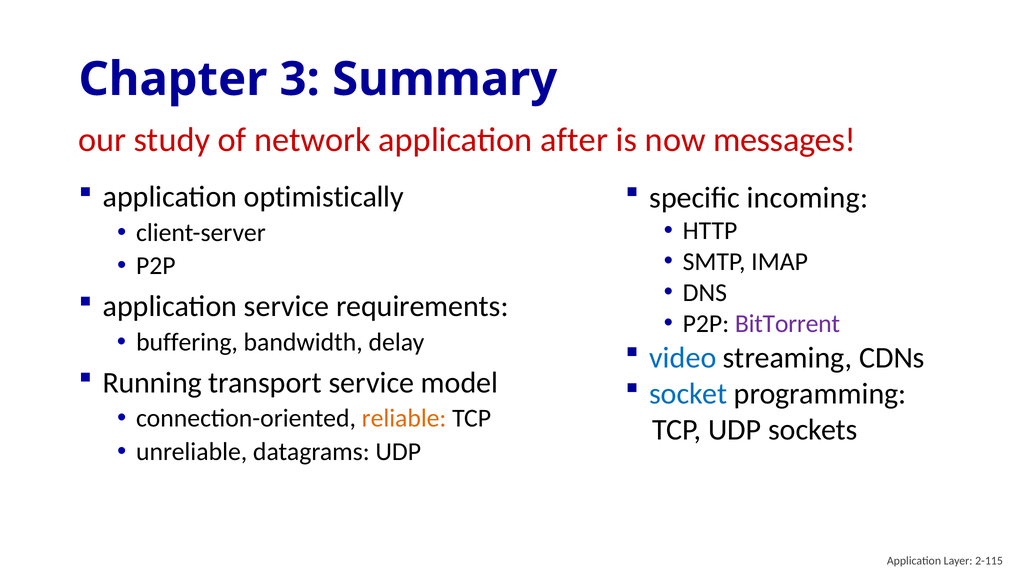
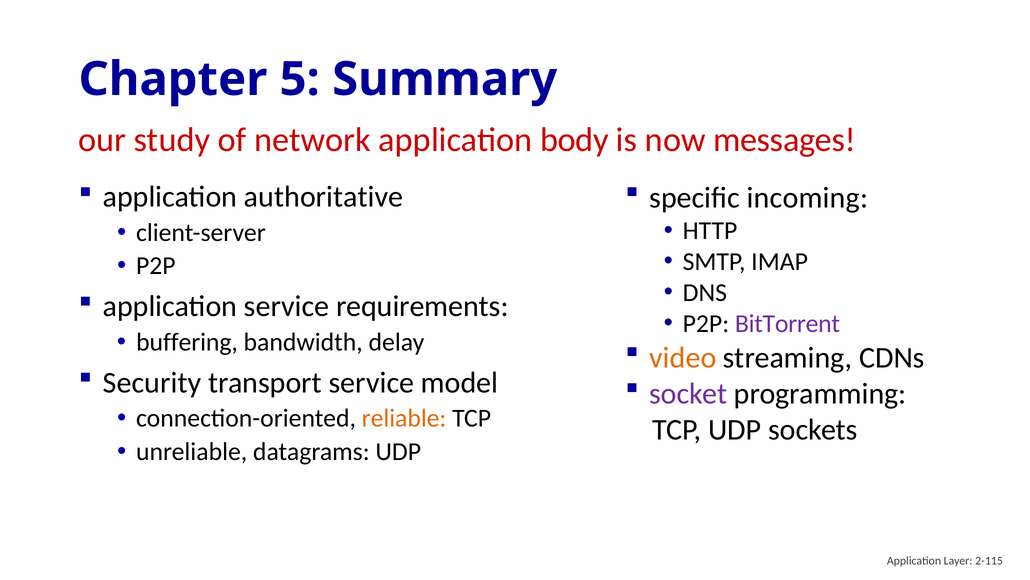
3: 3 -> 5
after: after -> body
optimistically: optimistically -> authoritative
video colour: blue -> orange
Running: Running -> Security
socket colour: blue -> purple
